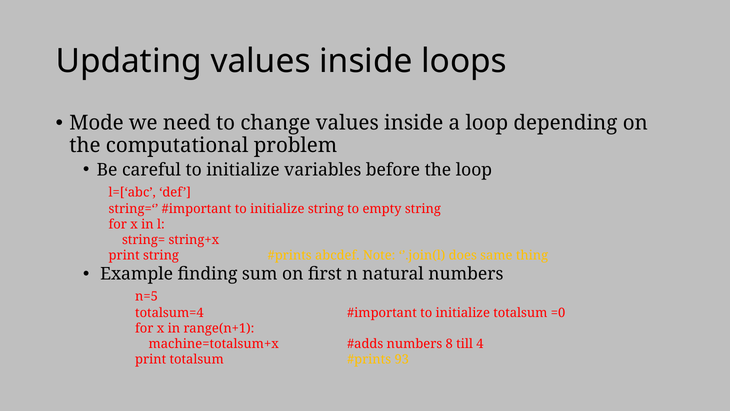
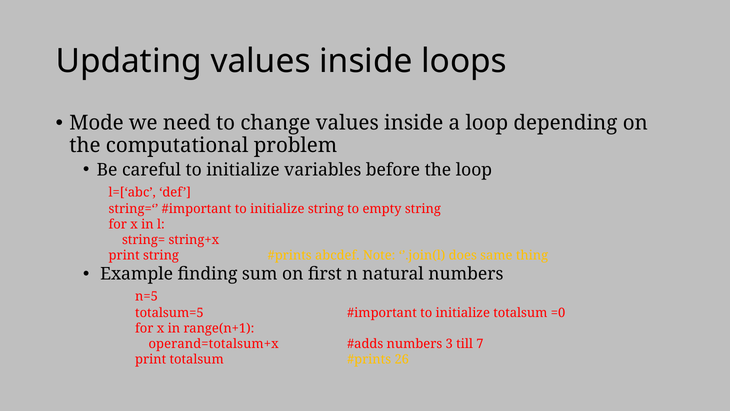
totalsum=4: totalsum=4 -> totalsum=5
machine=totalsum+x: machine=totalsum+x -> operand=totalsum+x
8: 8 -> 3
4: 4 -> 7
93: 93 -> 26
